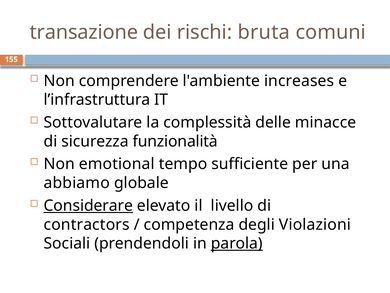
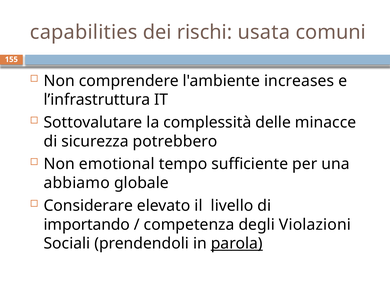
transazione: transazione -> capabilities
bruta: bruta -> usata
funzionalità: funzionalità -> potrebbero
Considerare underline: present -> none
contractors: contractors -> importando
